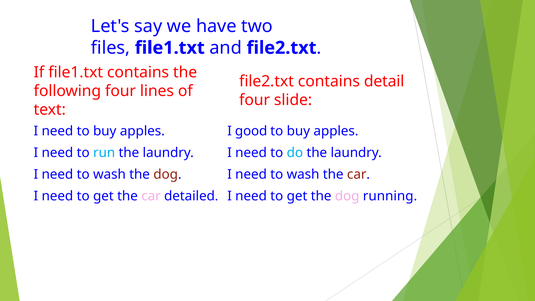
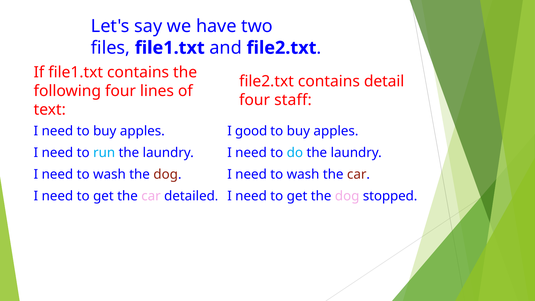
slide: slide -> staff
running: running -> stopped
